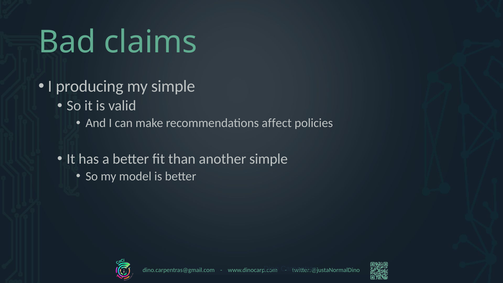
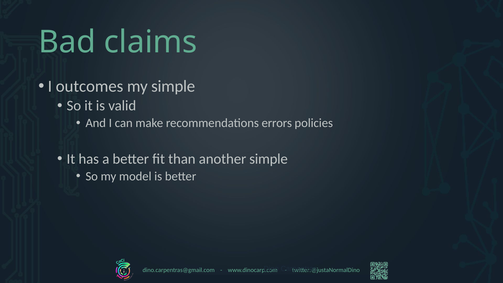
producing: producing -> outcomes
affect: affect -> errors
